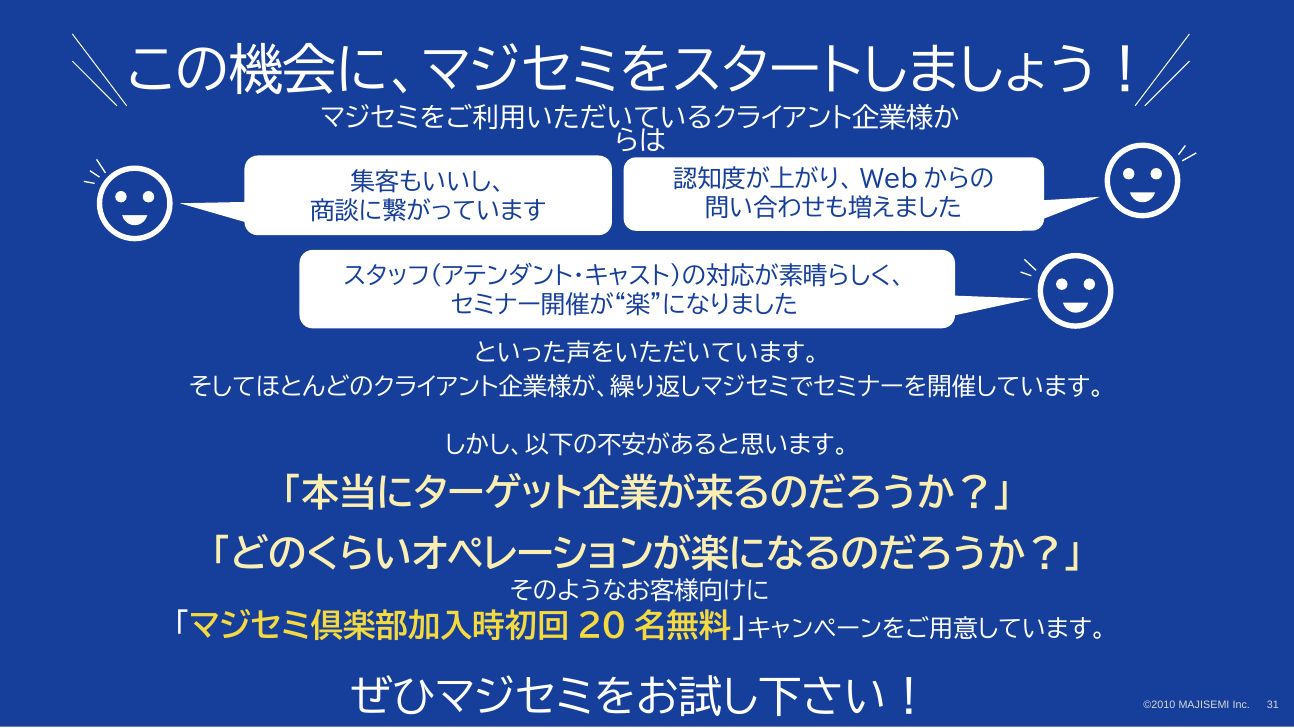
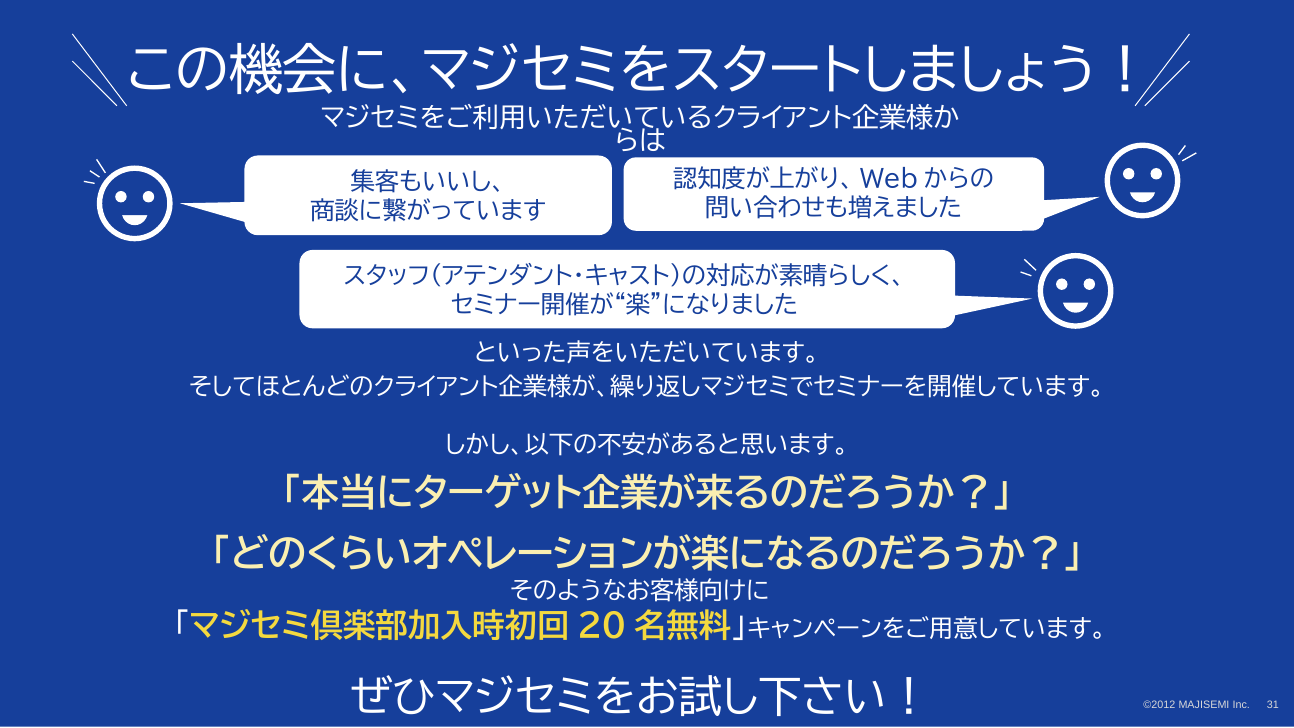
©2010: ©2010 -> ©2012
